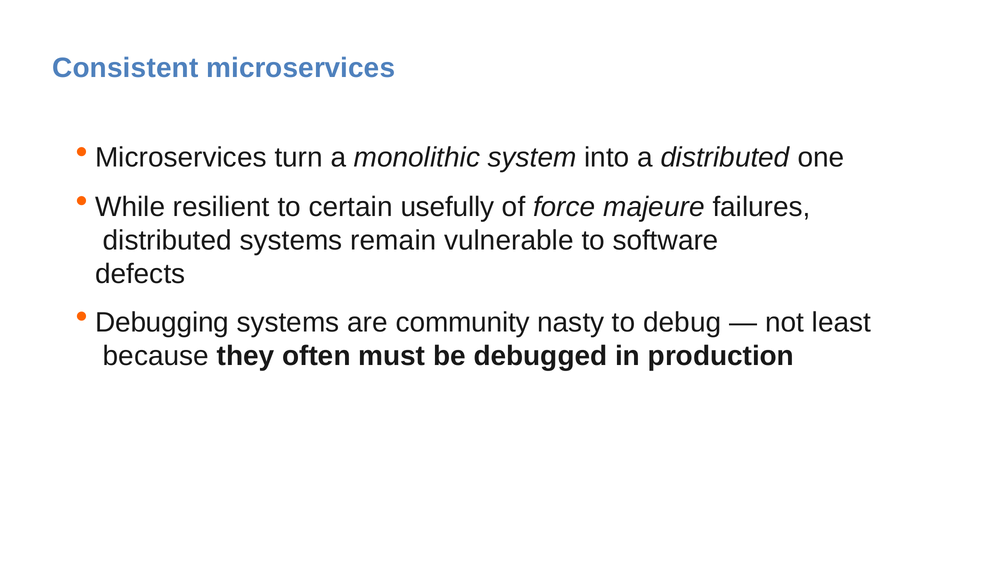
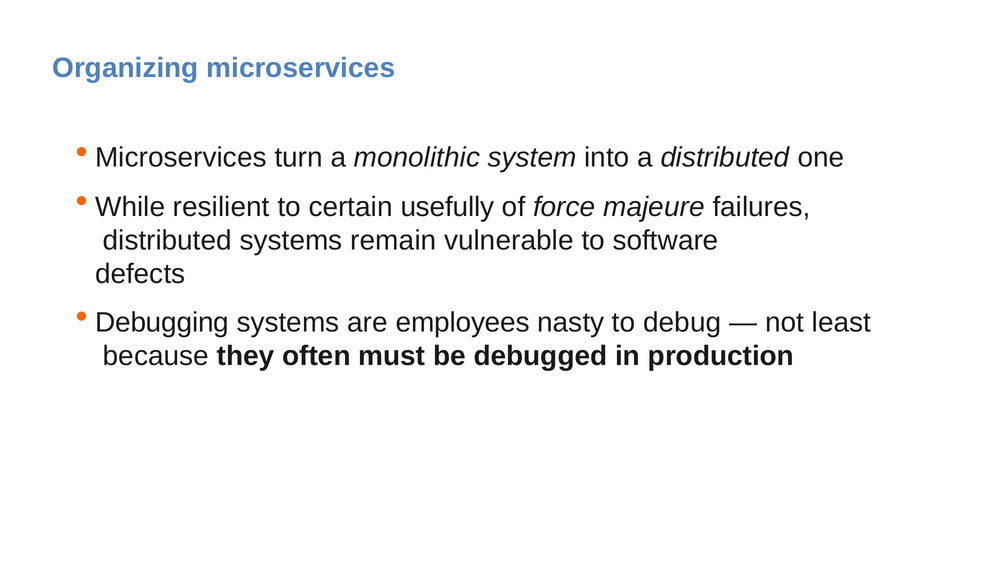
Consistent: Consistent -> Organizing
community: community -> employees
